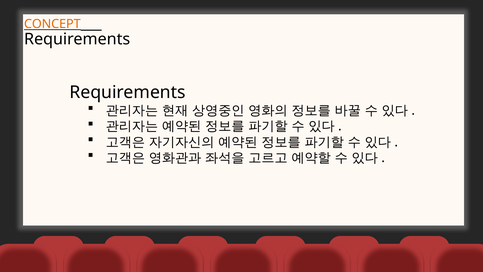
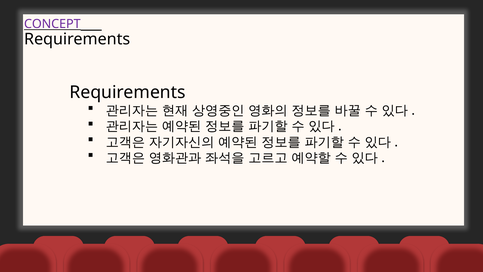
CONCEPT colour: orange -> purple
